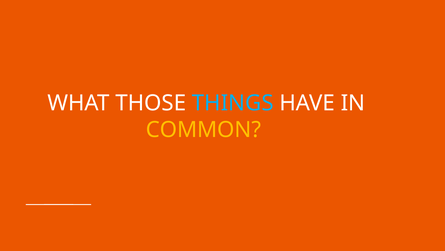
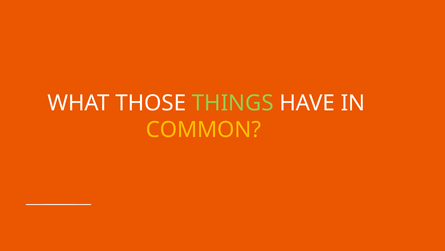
THINGS colour: light blue -> light green
